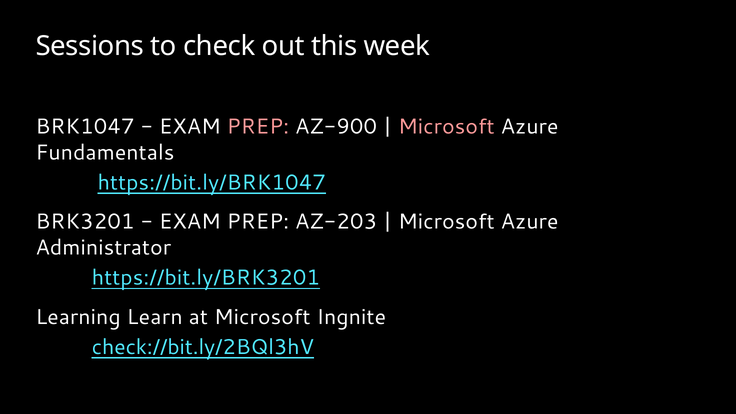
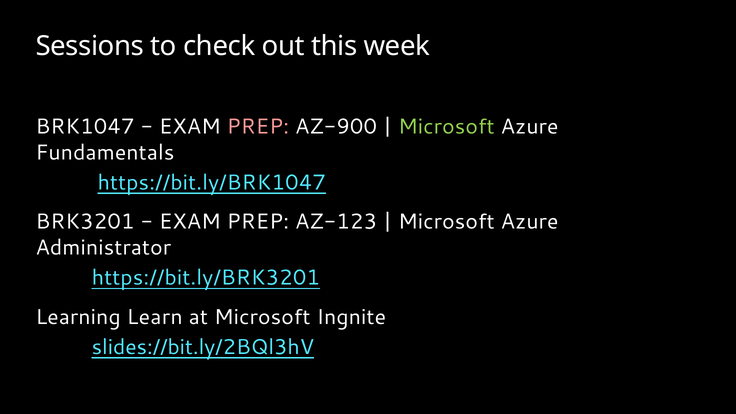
Microsoft at (446, 127) colour: pink -> light green
AZ-203: AZ-203 -> AZ-123
check://bit.ly/2BQl3hV: check://bit.ly/2BQl3hV -> slides://bit.ly/2BQl3hV
